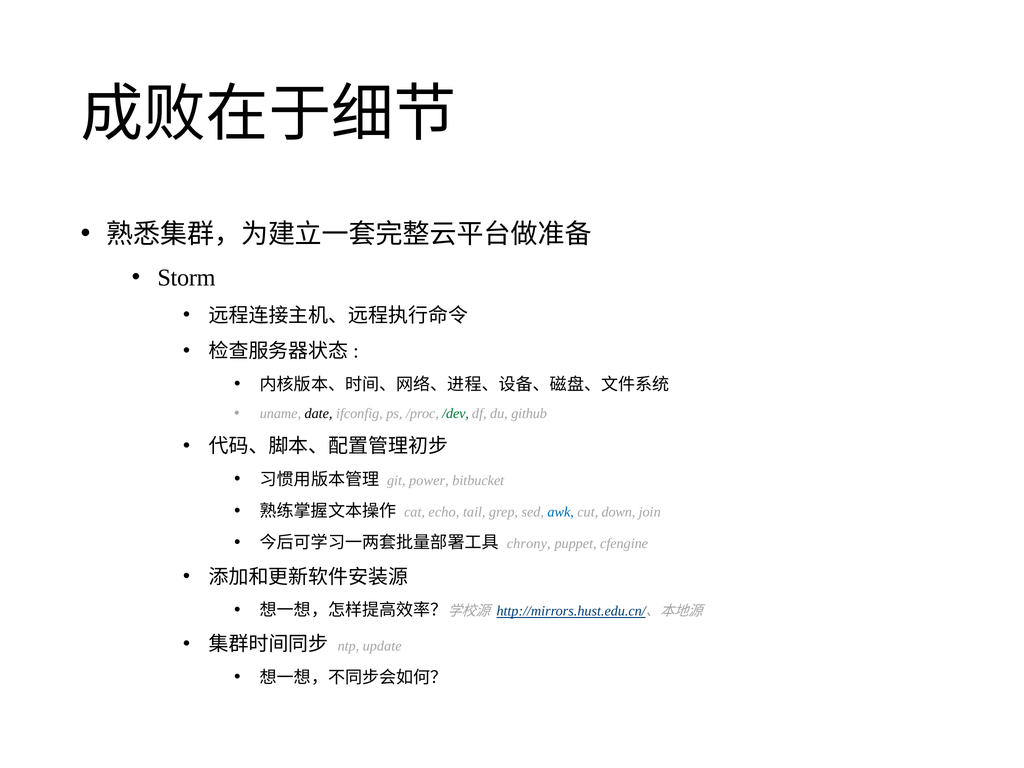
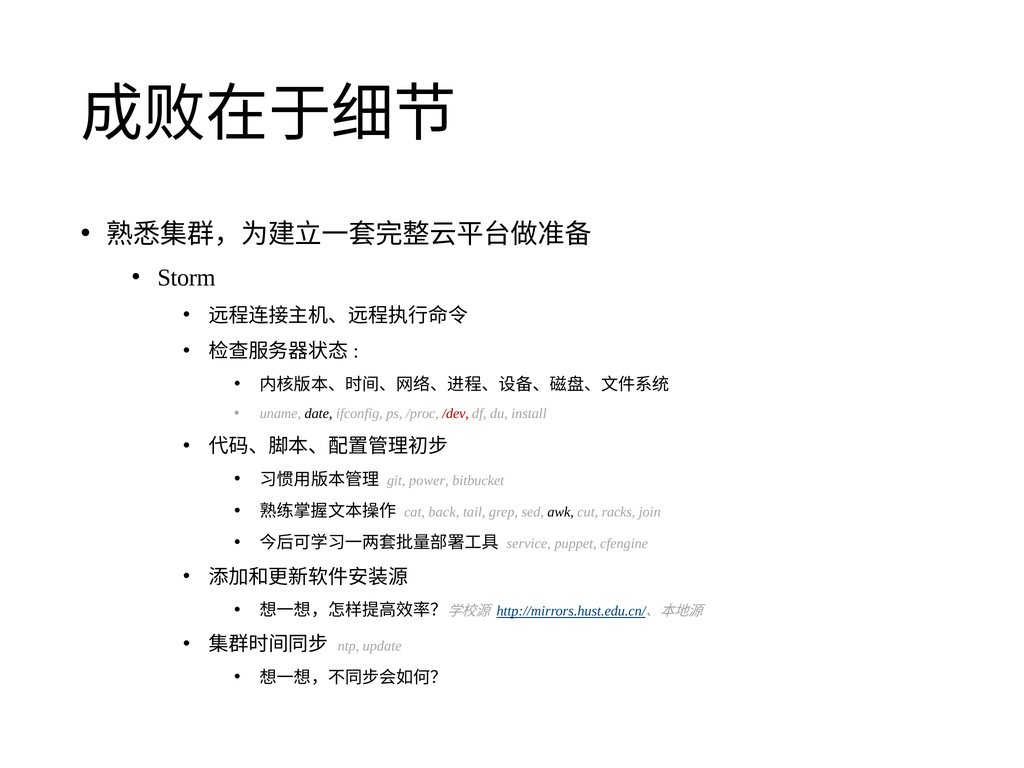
/dev colour: green -> red
github: github -> install
echo: echo -> back
awk colour: blue -> black
down: down -> racks
chrony: chrony -> service
